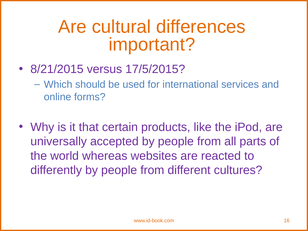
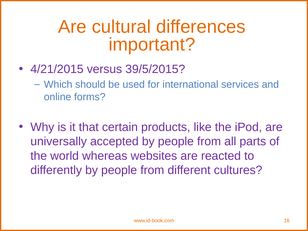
8/21/2015: 8/21/2015 -> 4/21/2015
17/5/2015: 17/5/2015 -> 39/5/2015
